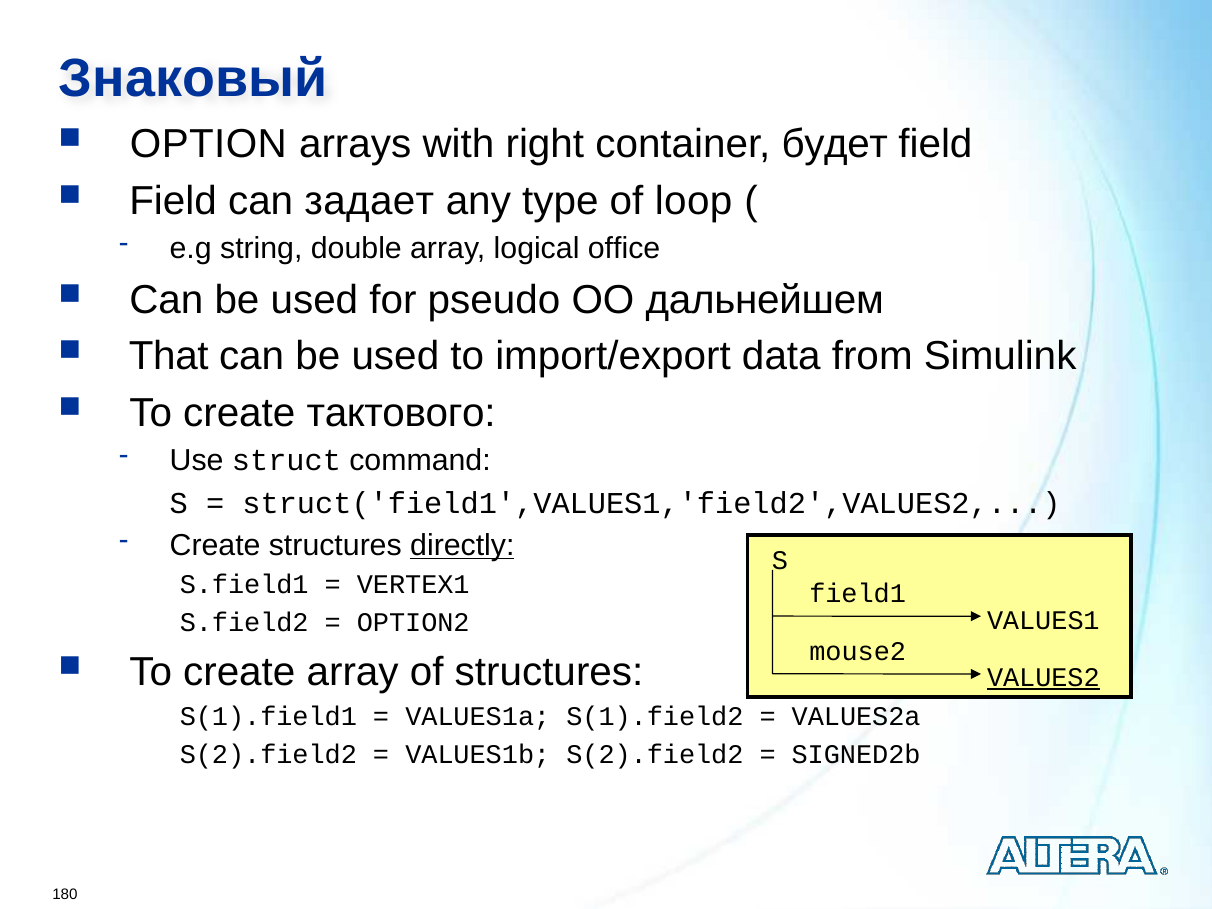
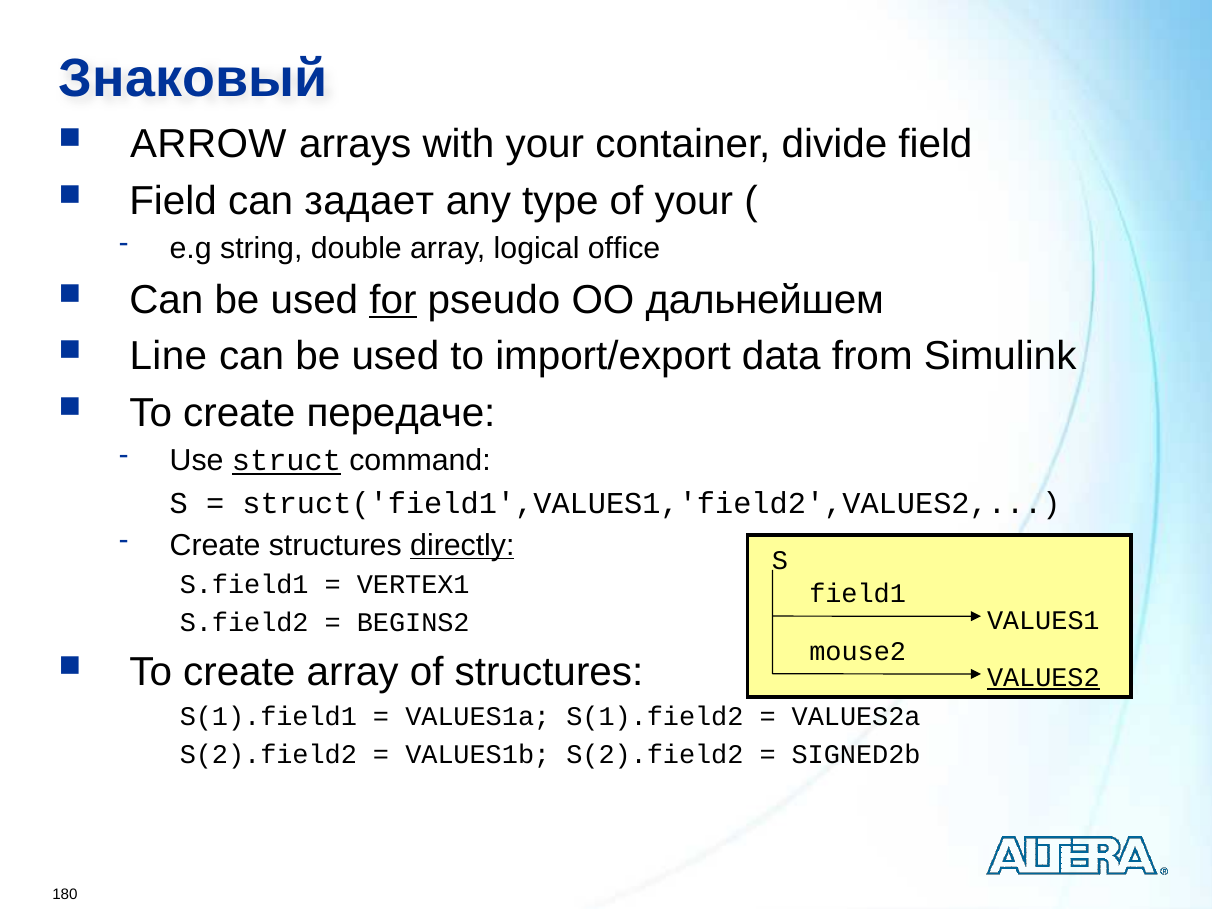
OPTION: OPTION -> ARROW
with right: right -> your
будет: будет -> divide
of loop: loop -> your
for underline: none -> present
That: That -> Line
тактового: тактового -> передаче
struct underline: none -> present
OPTION2: OPTION2 -> BEGINS2
